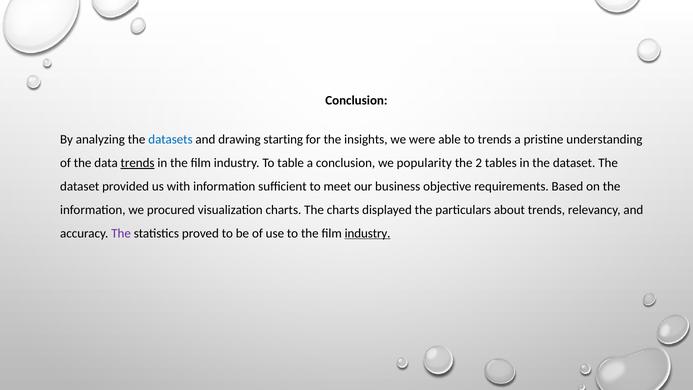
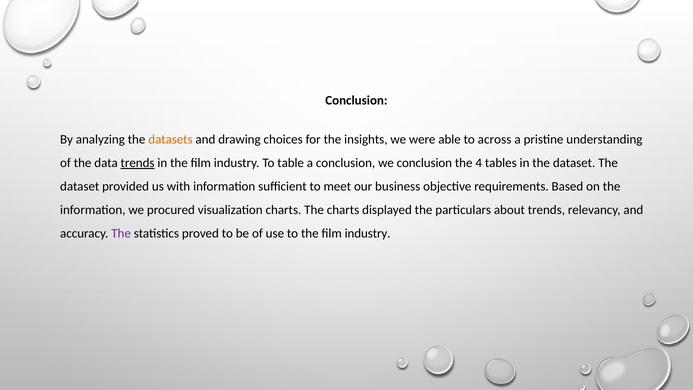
datasets colour: blue -> orange
starting: starting -> choices
to trends: trends -> across
we popularity: popularity -> conclusion
2: 2 -> 4
industry at (368, 233) underline: present -> none
